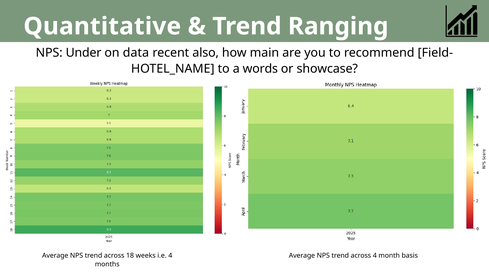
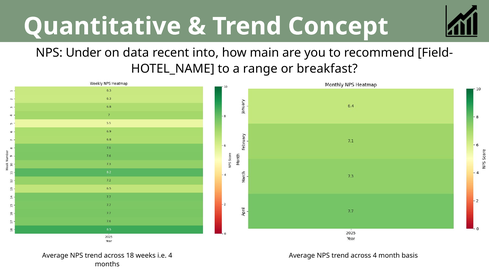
Ranging: Ranging -> Concept
also: also -> into
words: words -> range
showcase: showcase -> breakfast
